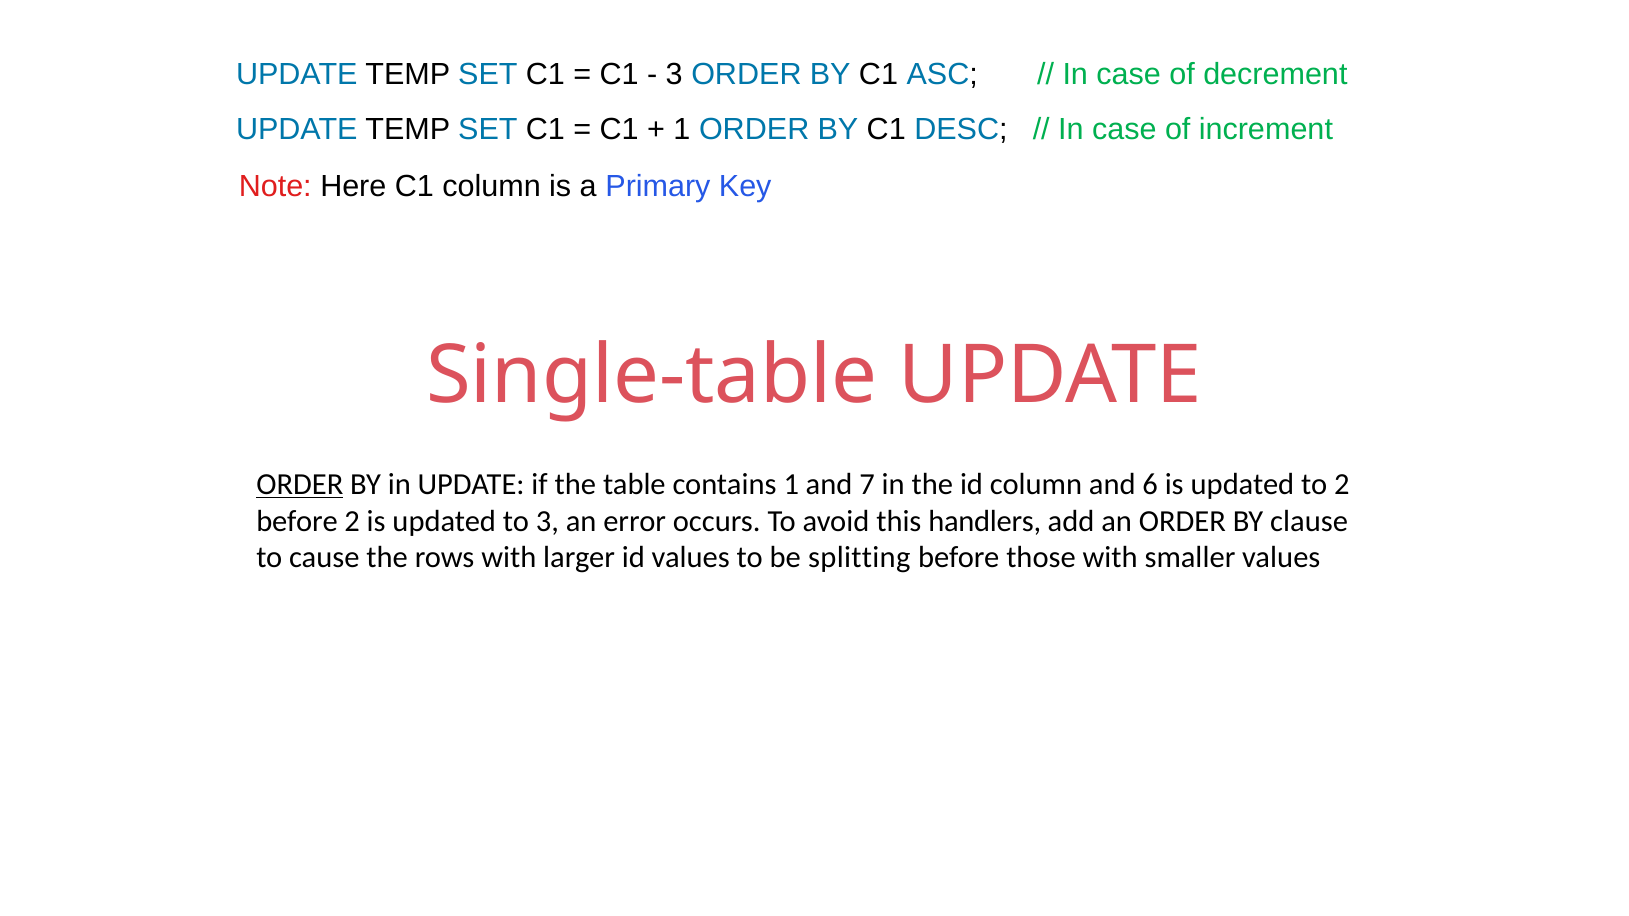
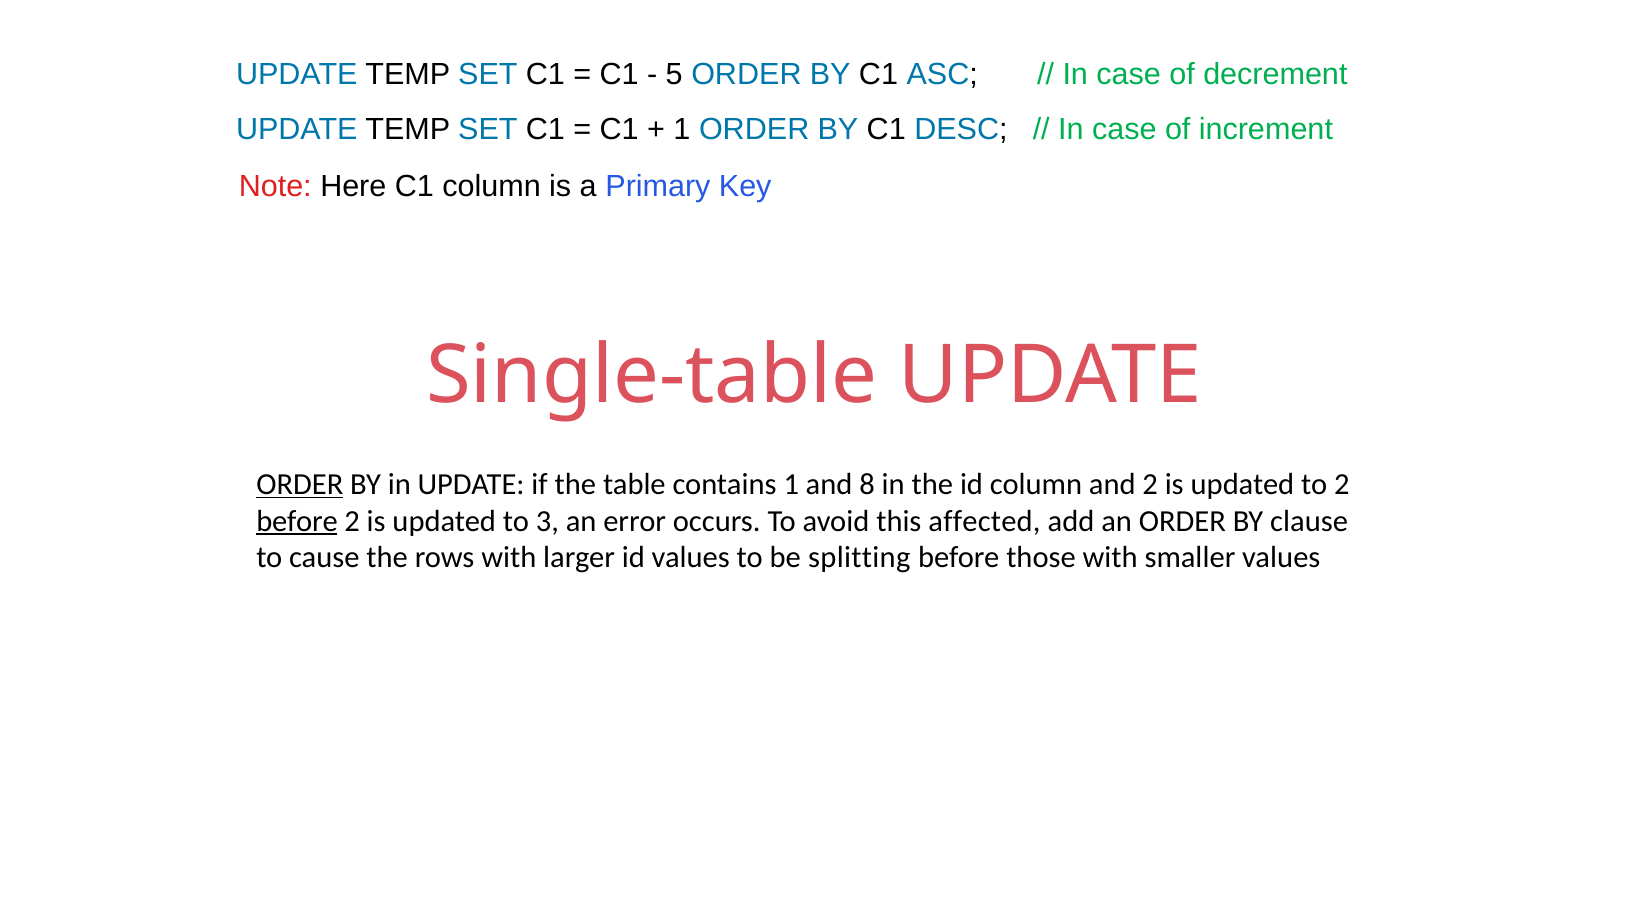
3 at (674, 75): 3 -> 5
7: 7 -> 8
and 6: 6 -> 2
before at (297, 521) underline: none -> present
handlers: handlers -> affected
